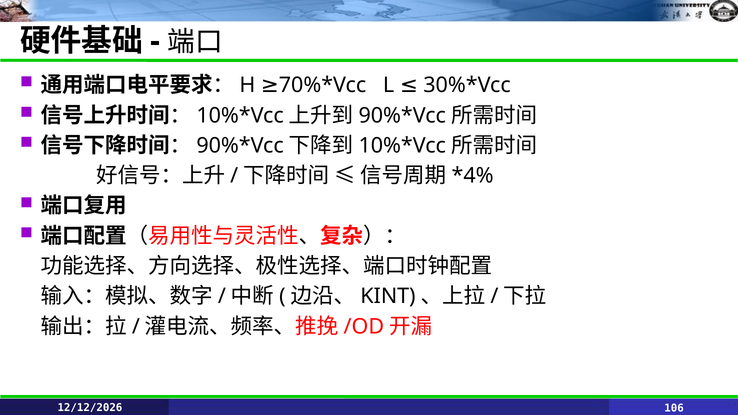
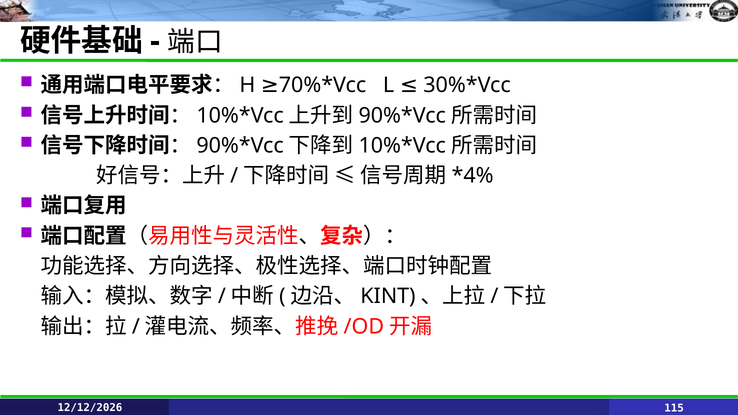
106: 106 -> 115
